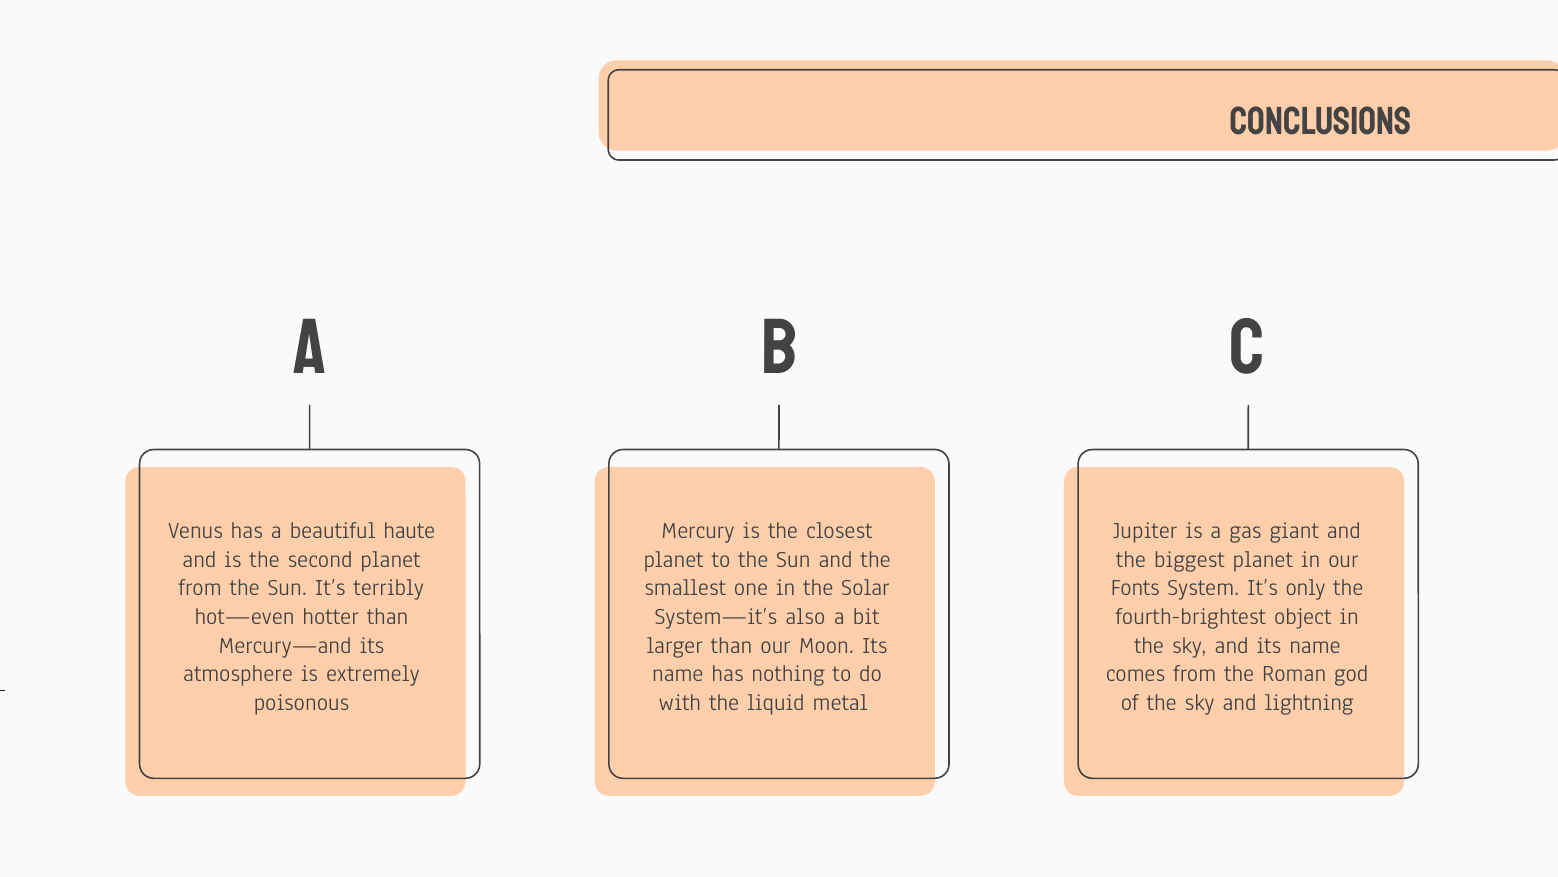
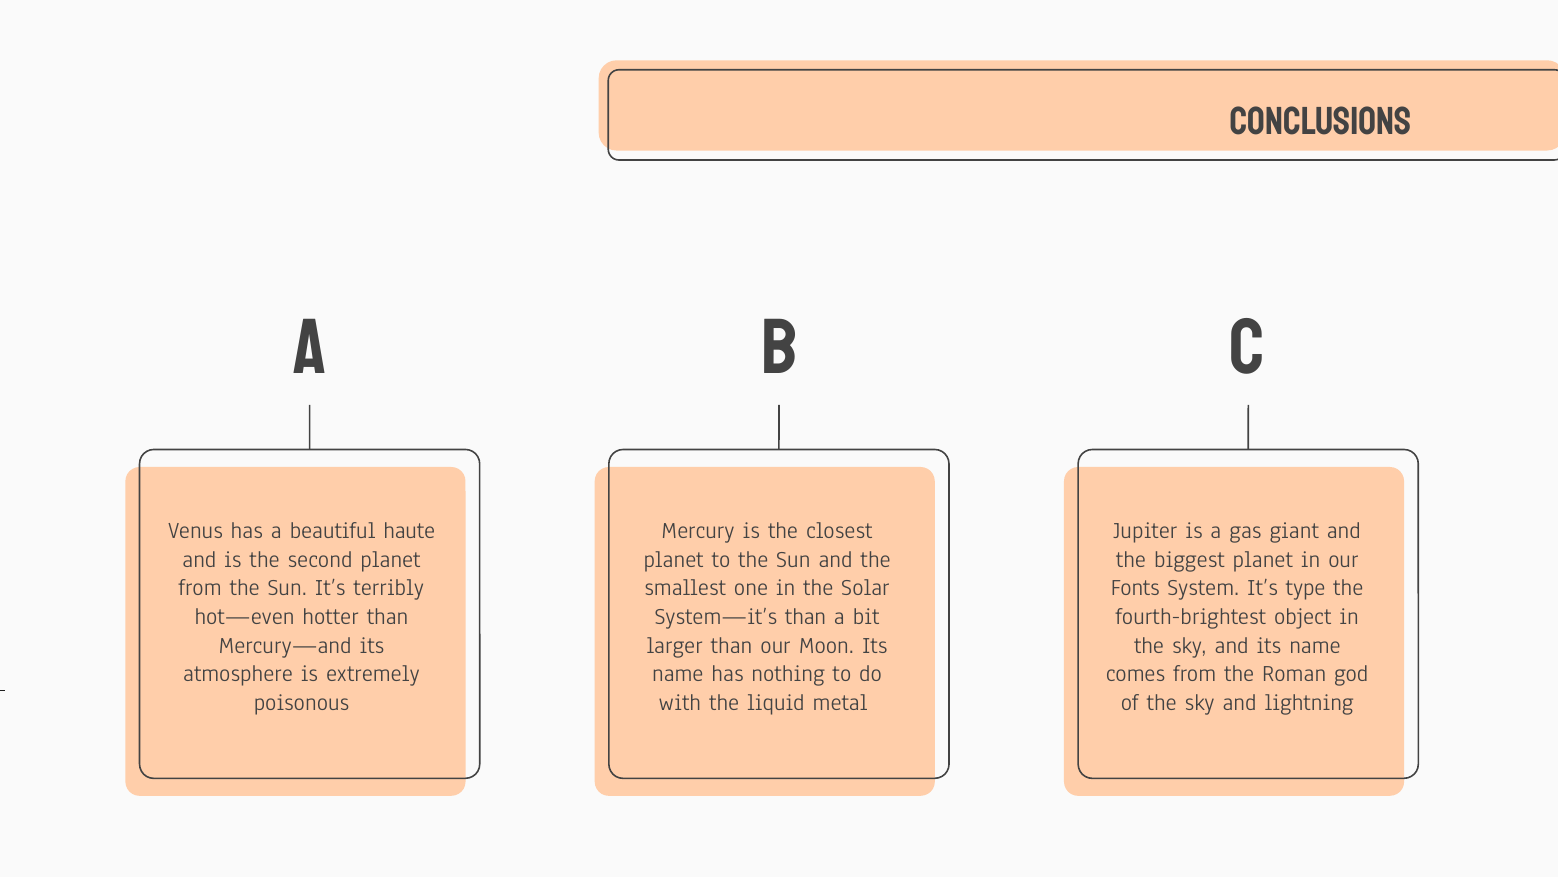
only: only -> type
System—it’s also: also -> than
